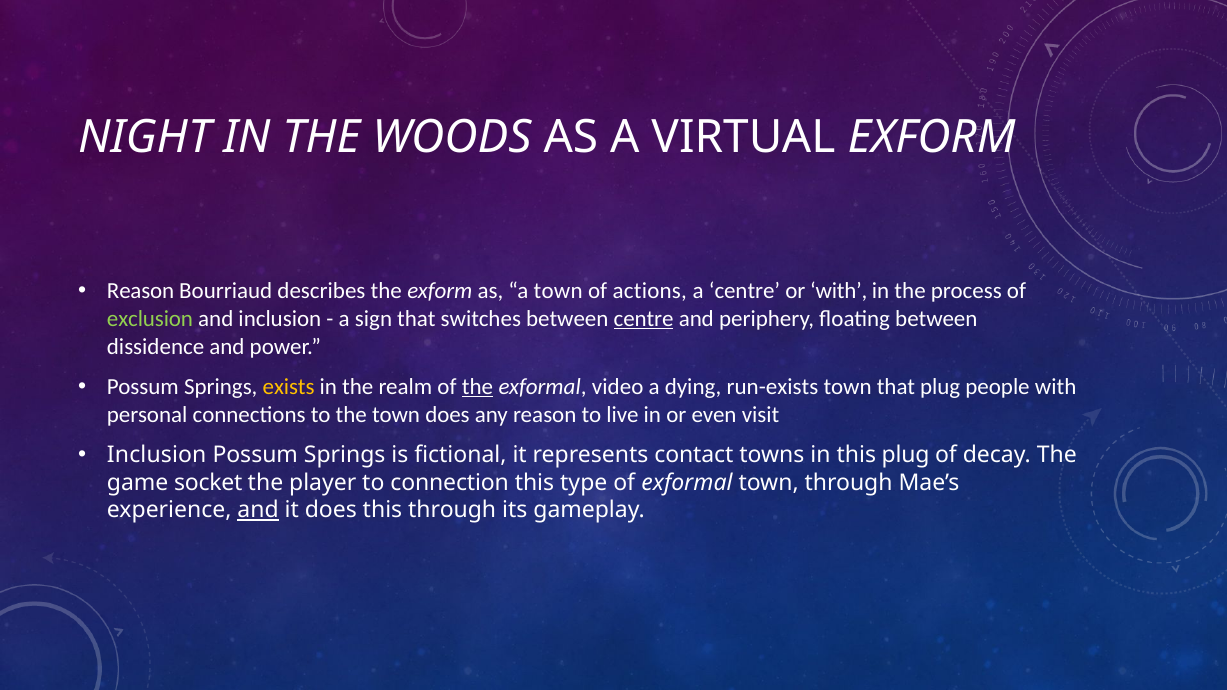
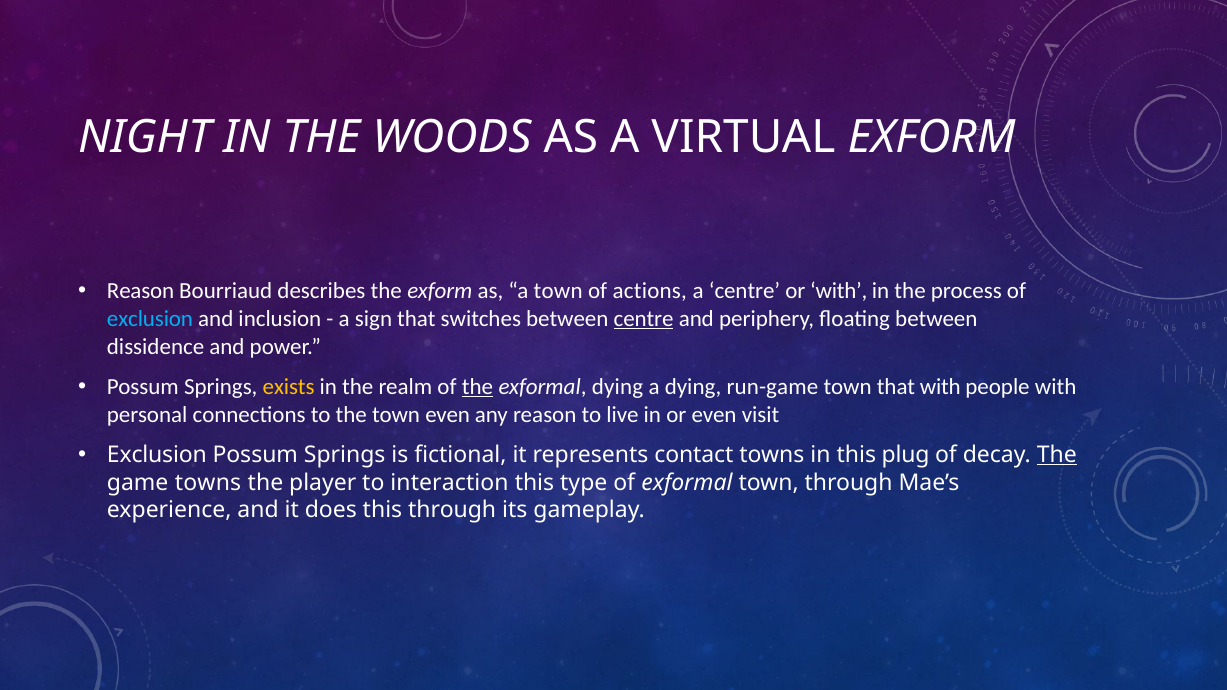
exclusion at (150, 319) colour: light green -> light blue
exformal video: video -> dying
run-exists: run-exists -> run-game
that plug: plug -> with
town does: does -> even
Inclusion at (157, 455): Inclusion -> Exclusion
The at (1057, 455) underline: none -> present
game socket: socket -> towns
connection: connection -> interaction
and at (258, 510) underline: present -> none
